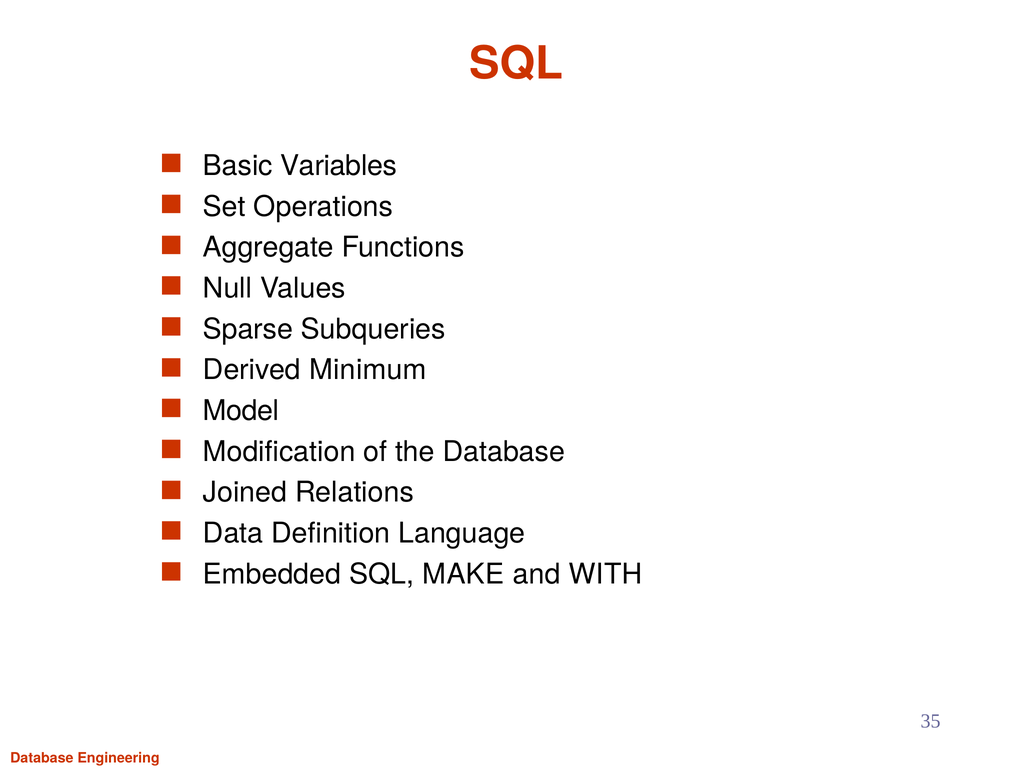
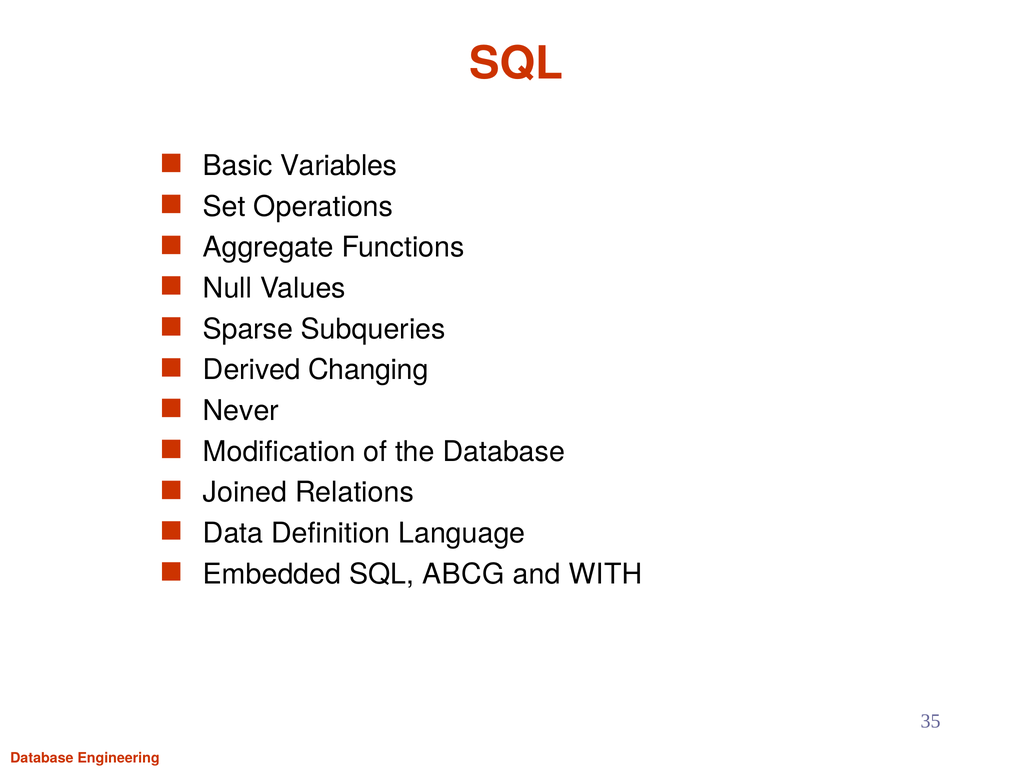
Minimum: Minimum -> Changing
Model: Model -> Never
MAKE: MAKE -> ABCG
